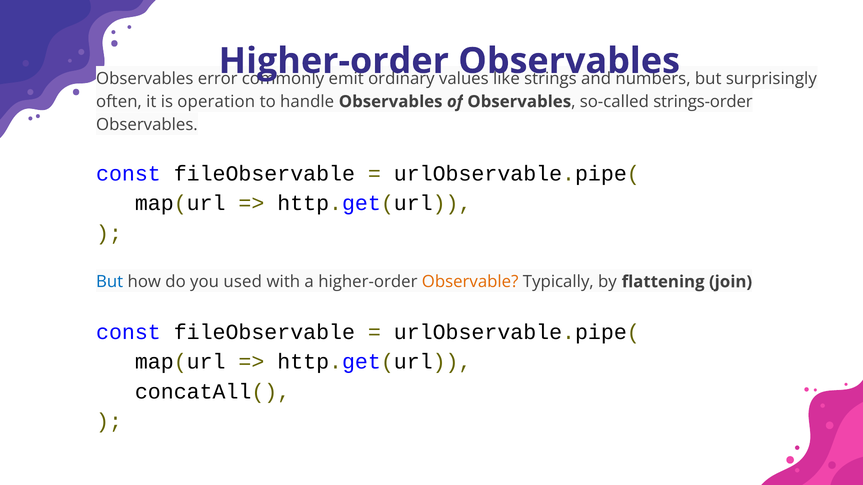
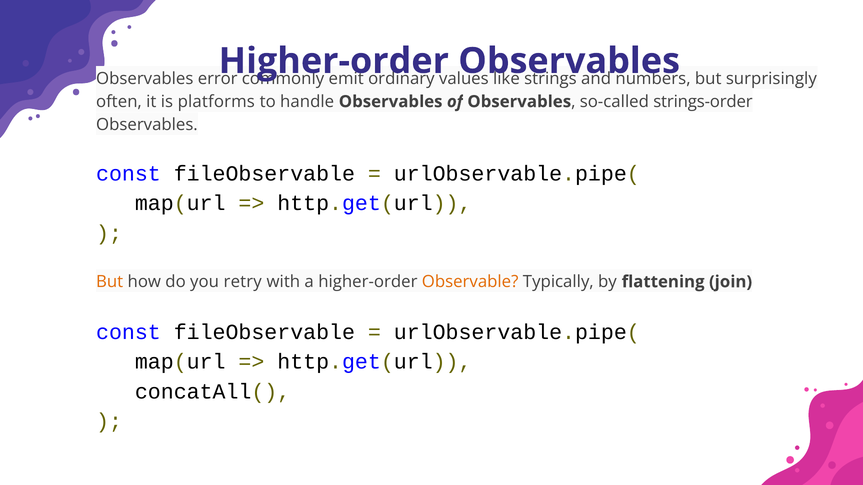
operation: operation -> platforms
But at (110, 282) colour: blue -> orange
used: used -> retry
